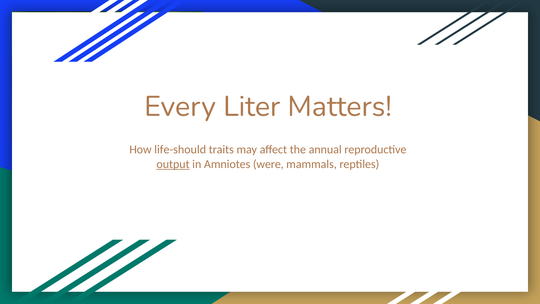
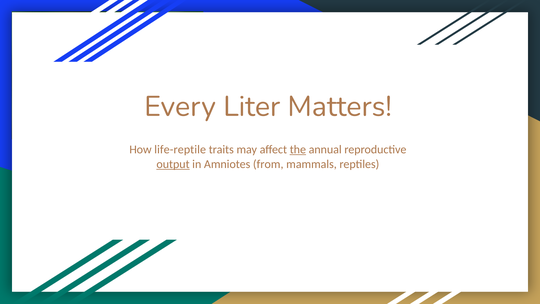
life-should: life-should -> life-reptile
the underline: none -> present
were: were -> from
